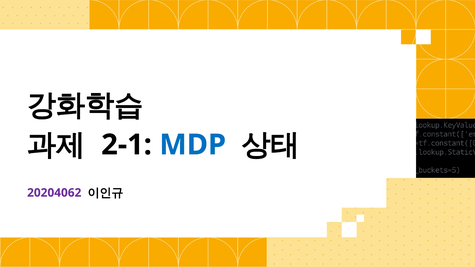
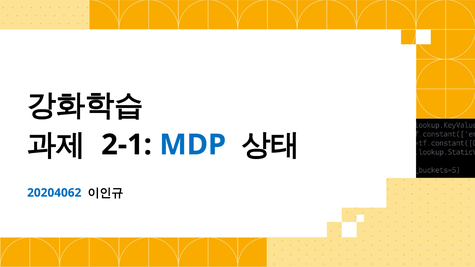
20204062 colour: purple -> blue
